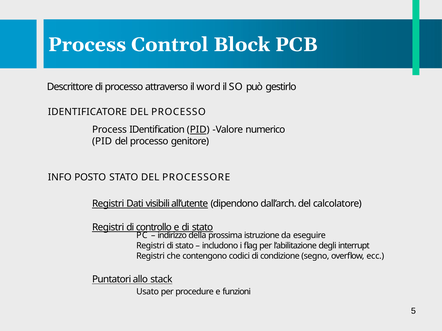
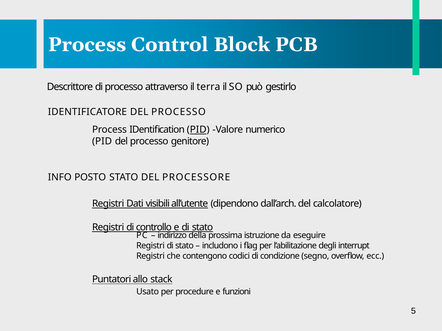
word: word -> terra
